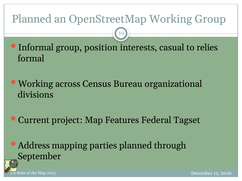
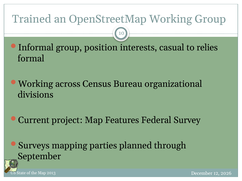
Planned at (32, 19): Planned -> Trained
Tagset: Tagset -> Survey
Address: Address -> Surveys
